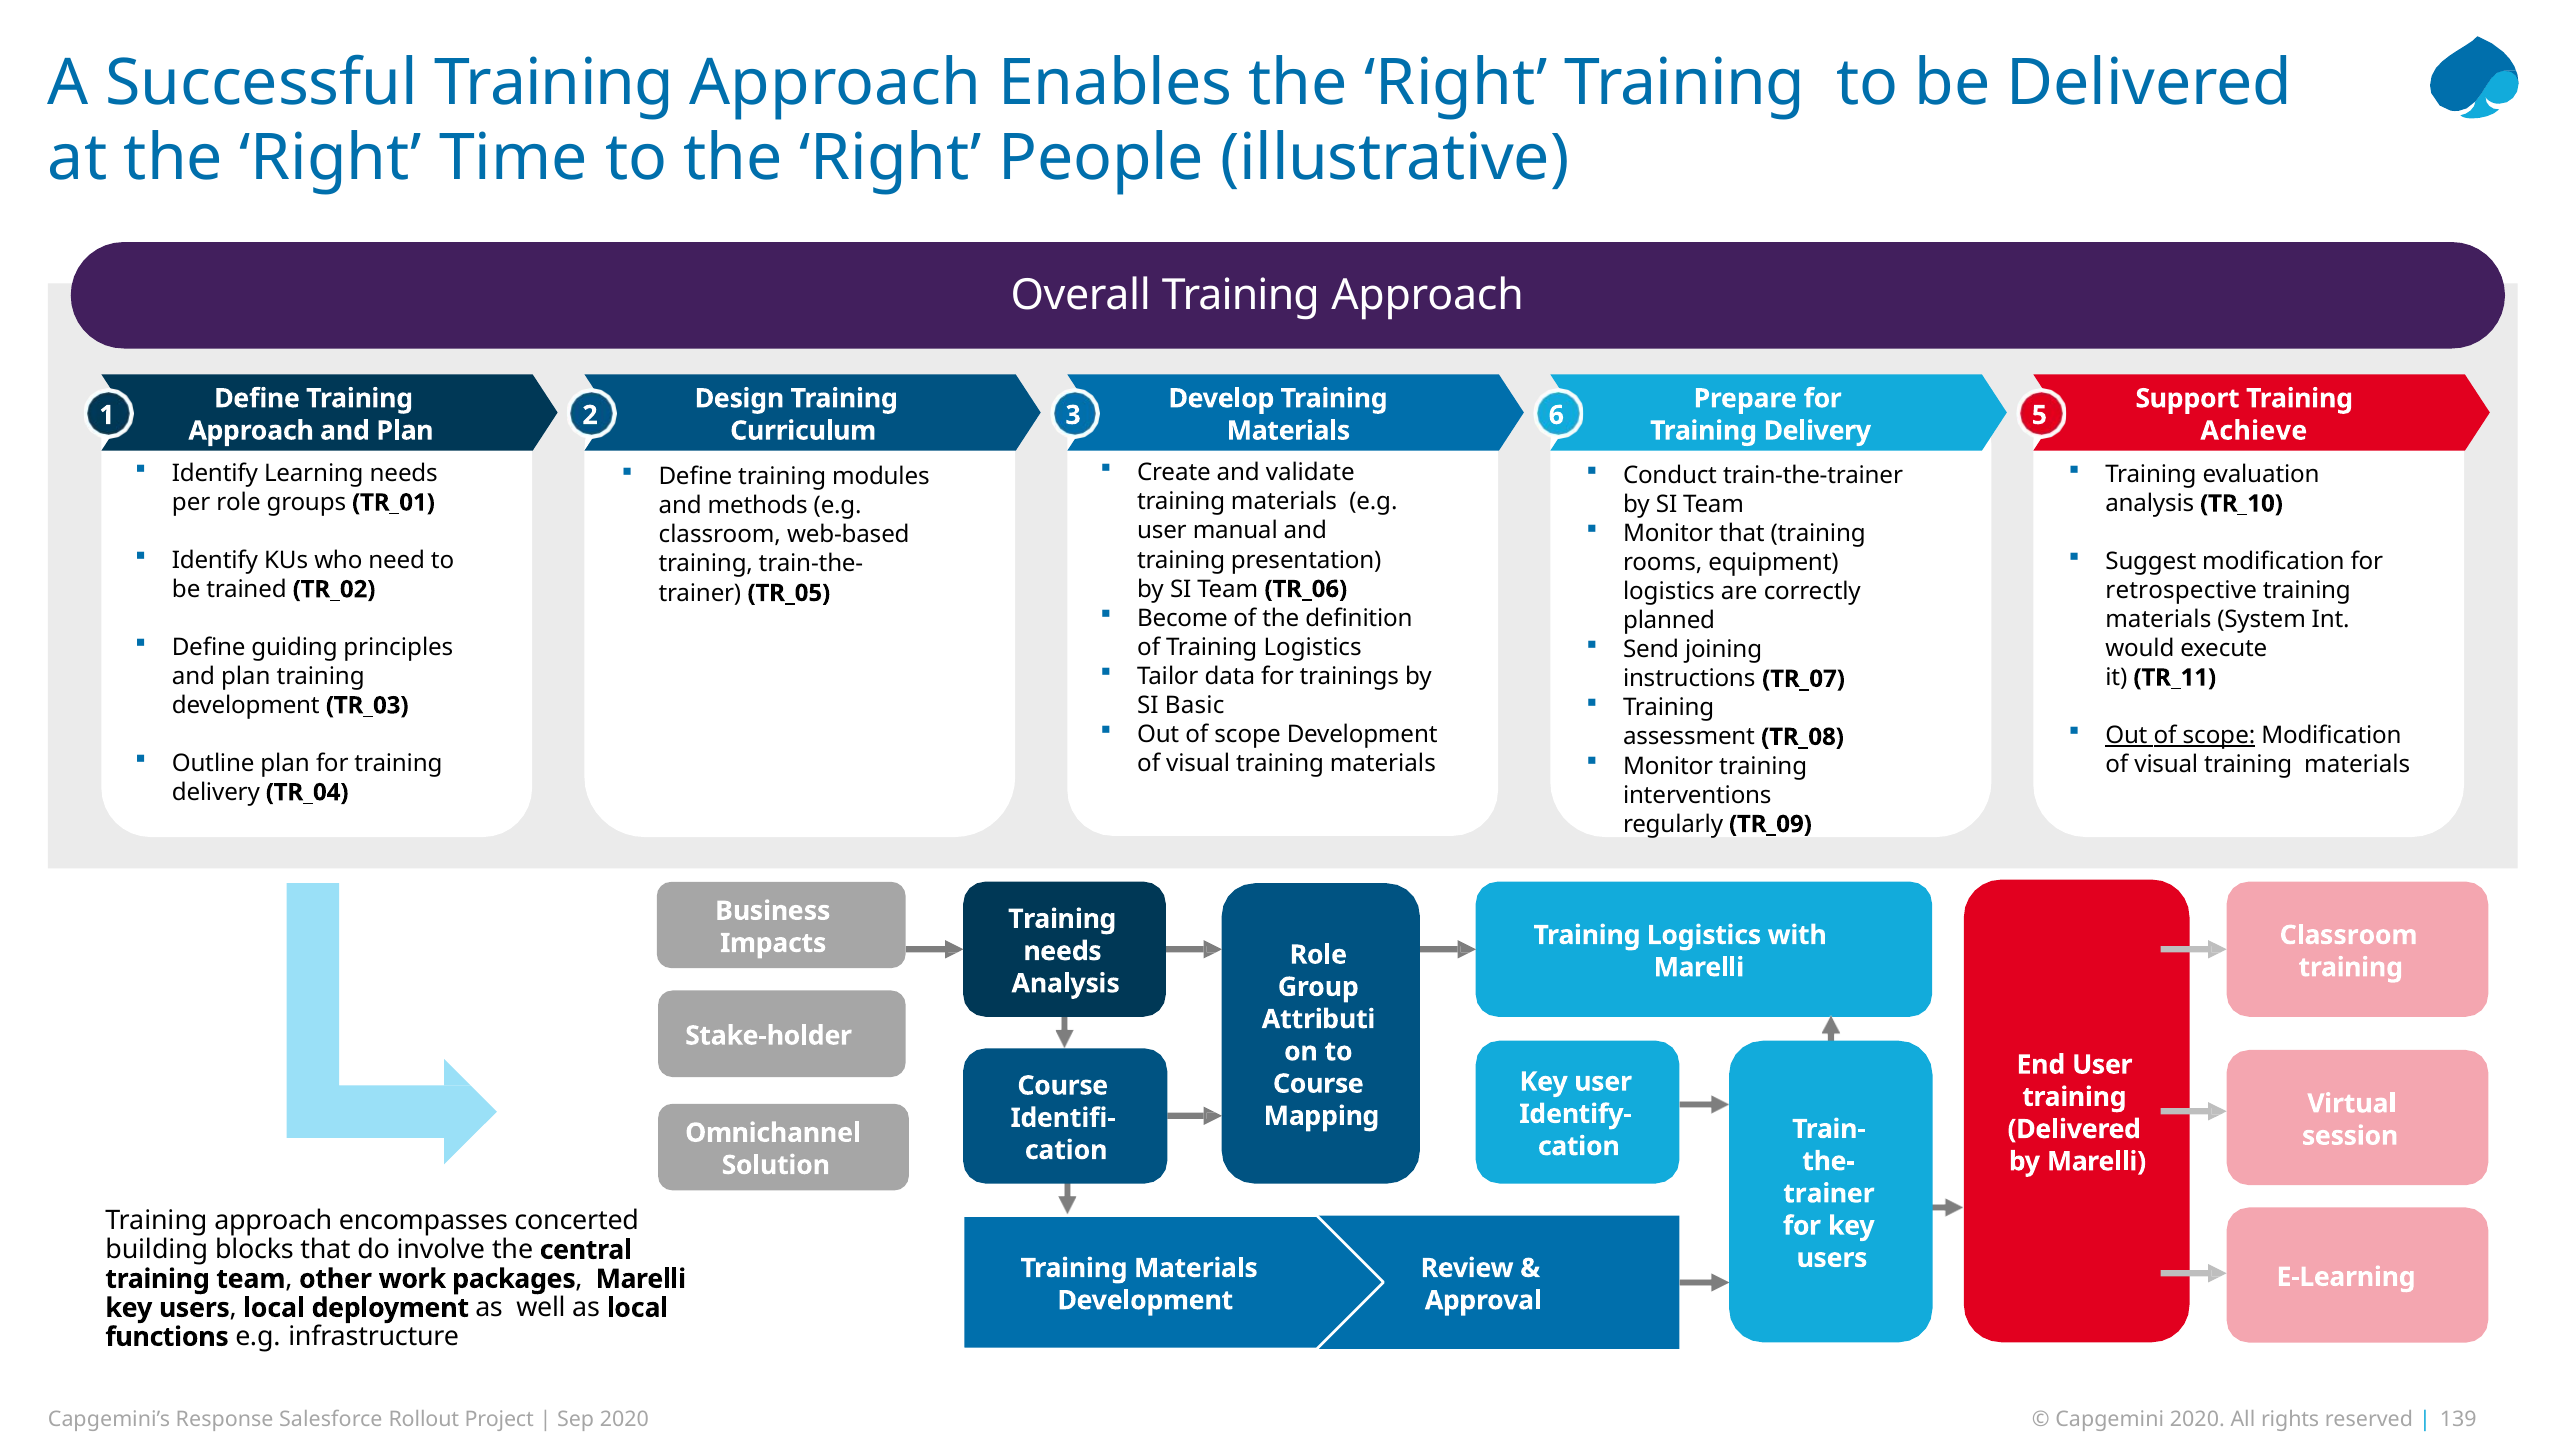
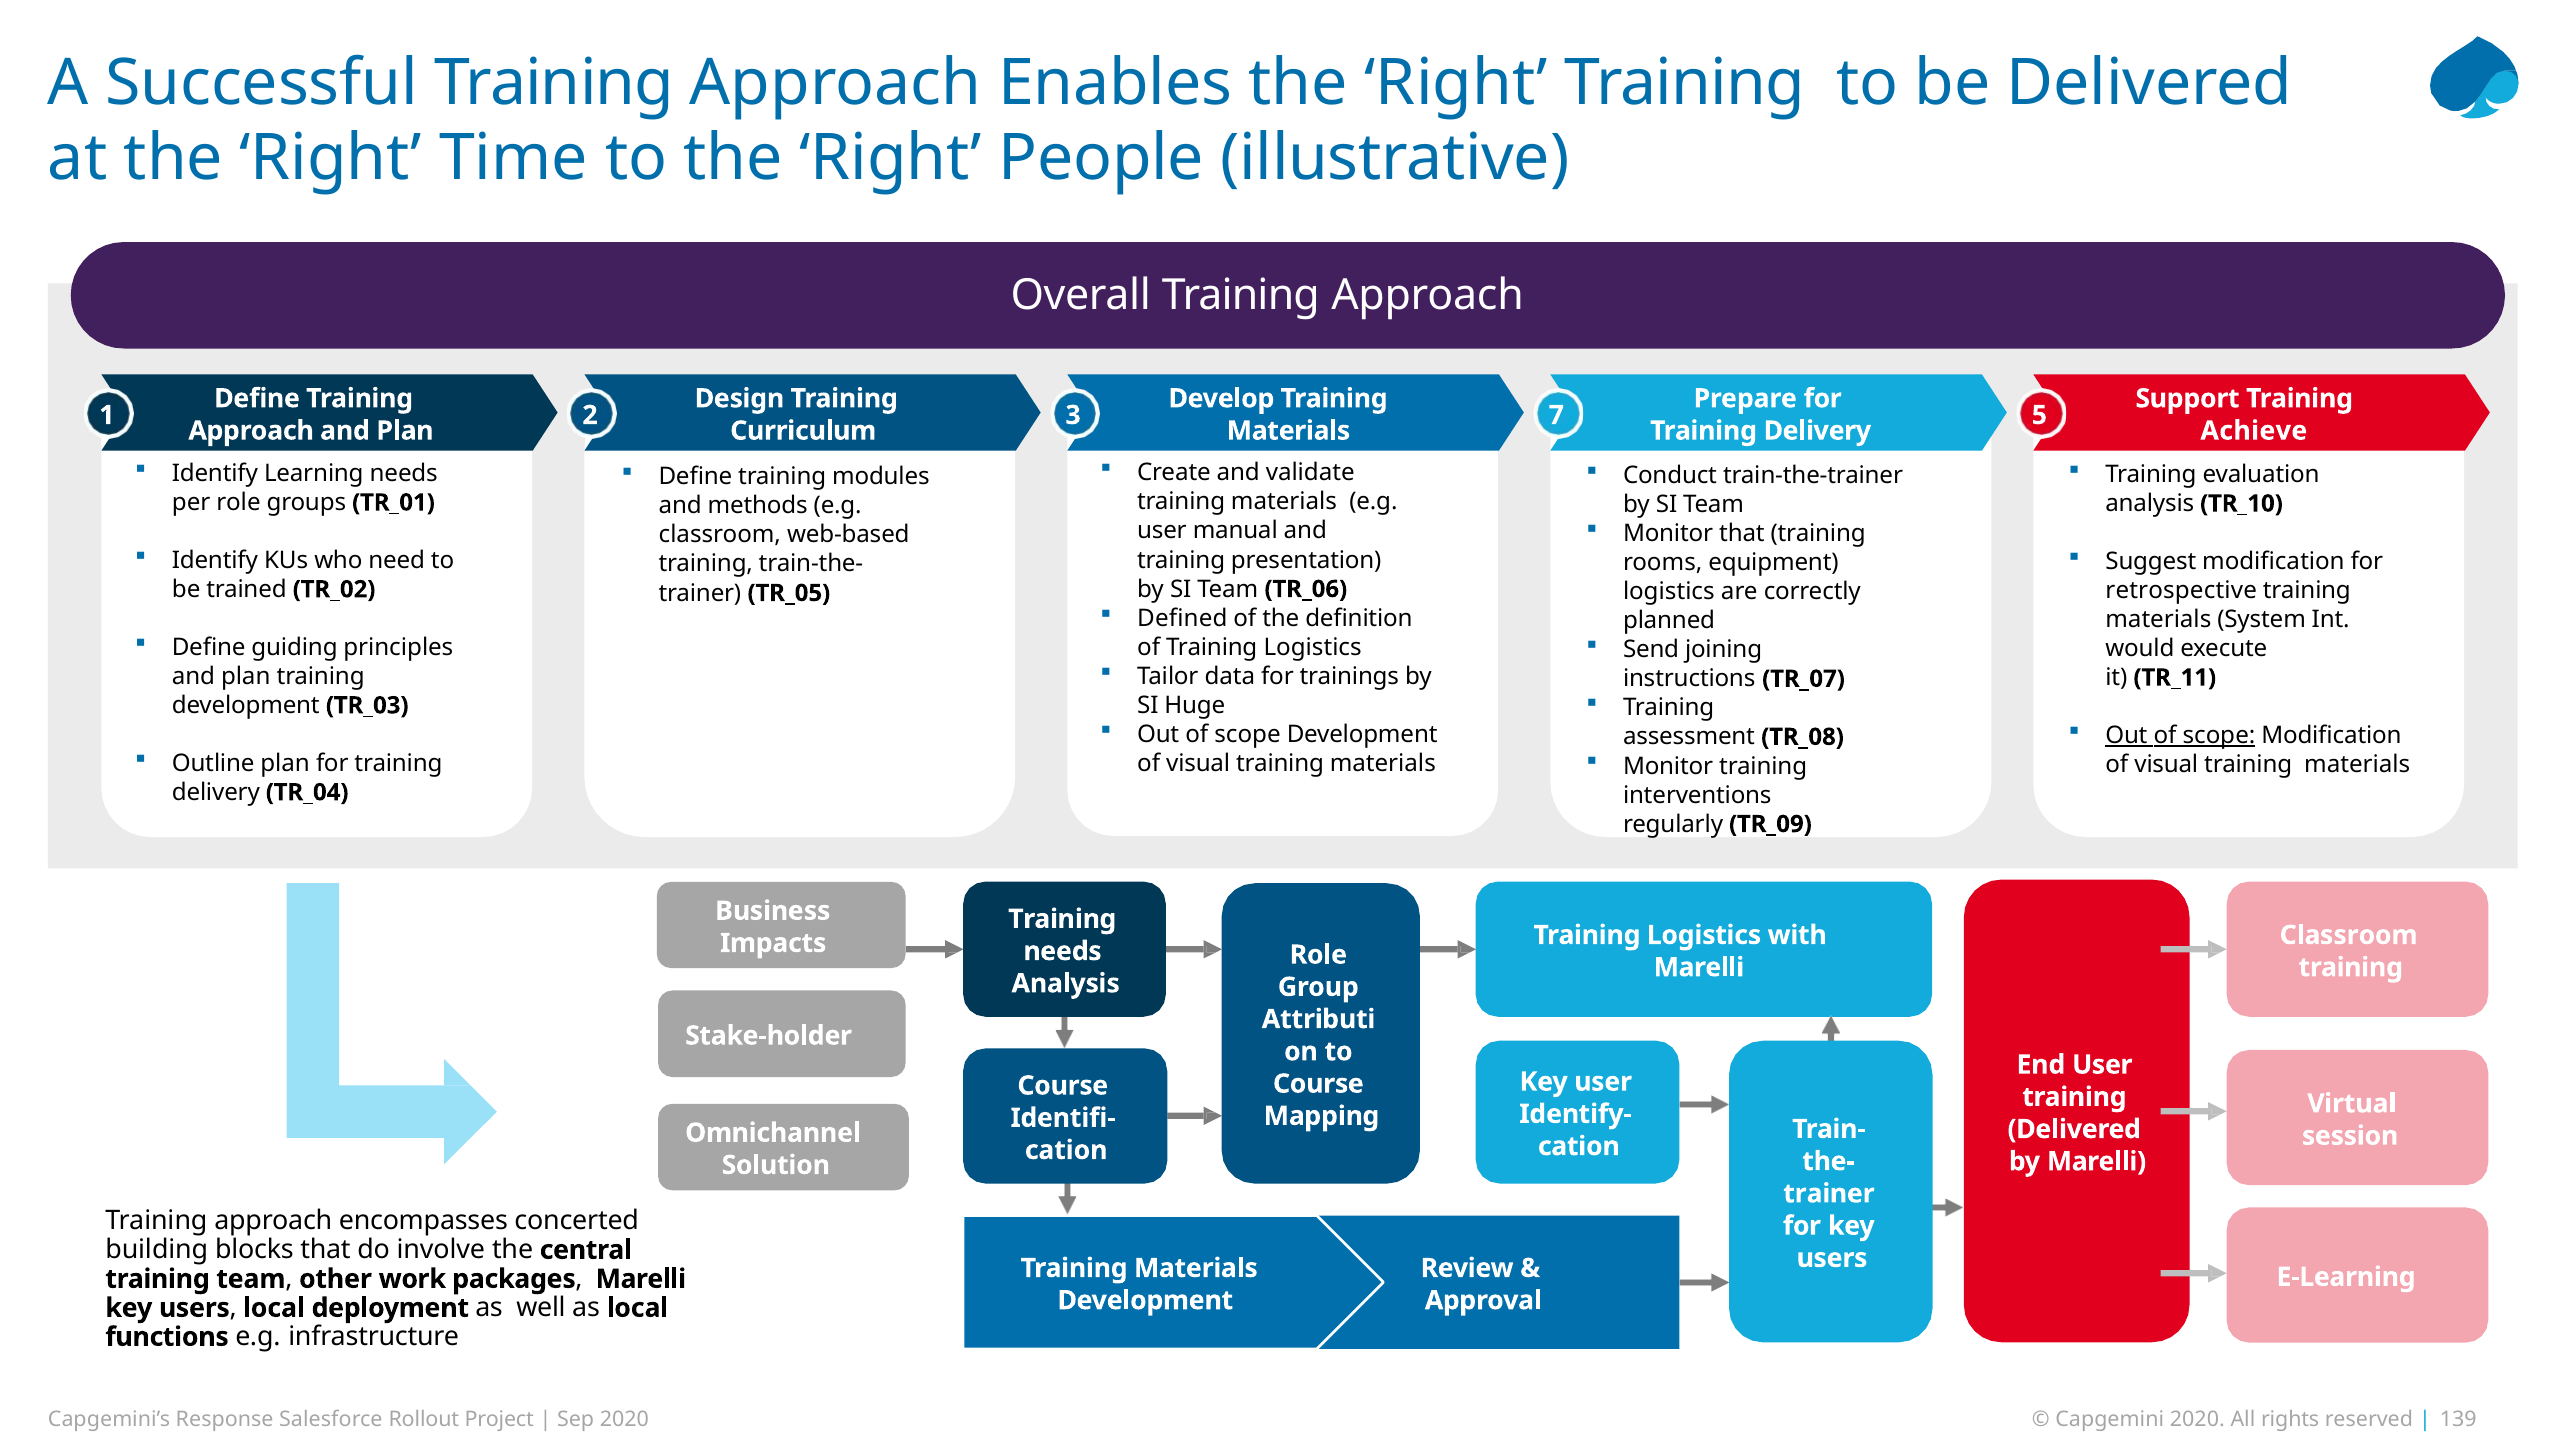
6: 6 -> 7
Become: Become -> Defined
Basic: Basic -> Huge
